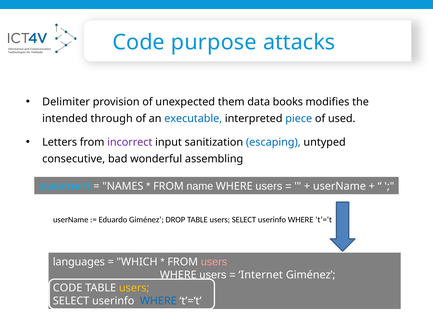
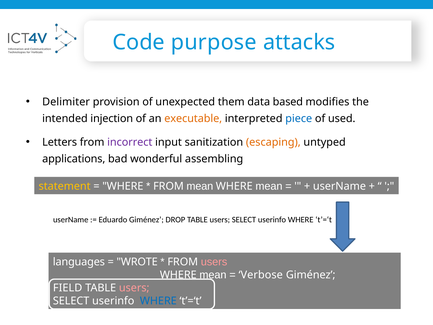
books: books -> based
through: through -> injection
executable colour: blue -> orange
escaping colour: blue -> orange
consecutive: consecutive -> applications
statement colour: light blue -> yellow
NAMES at (123, 186): NAMES -> WHERE
FROM name: name -> mean
users at (269, 186): users -> mean
WHICH: WHICH -> WROTE
users at (213, 275): users -> mean
Internet: Internet -> Verbose
CODE at (68, 288): CODE -> FIELD
users at (134, 288) colour: yellow -> pink
